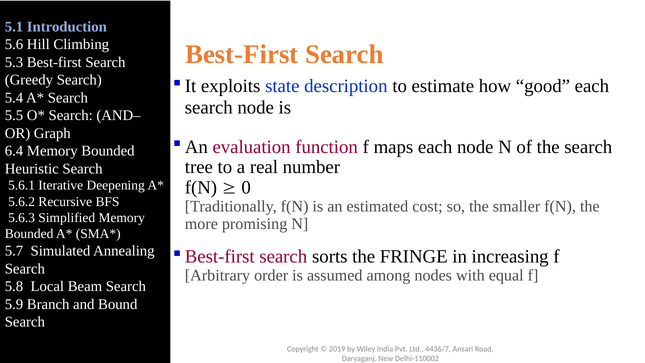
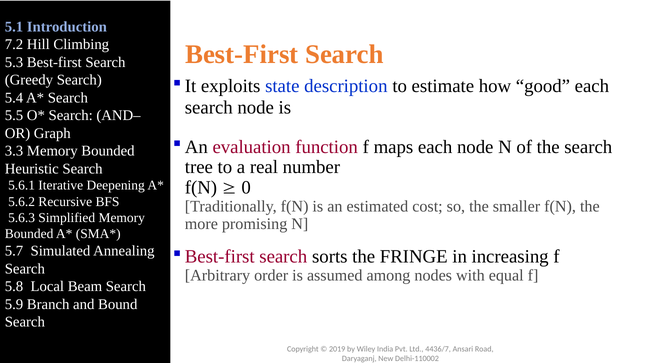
5.6: 5.6 -> 7.2
6.4: 6.4 -> 3.3
